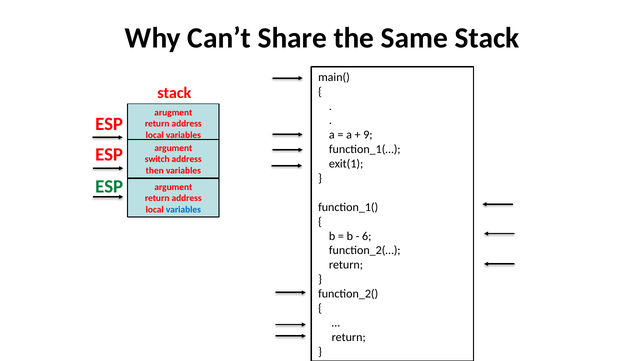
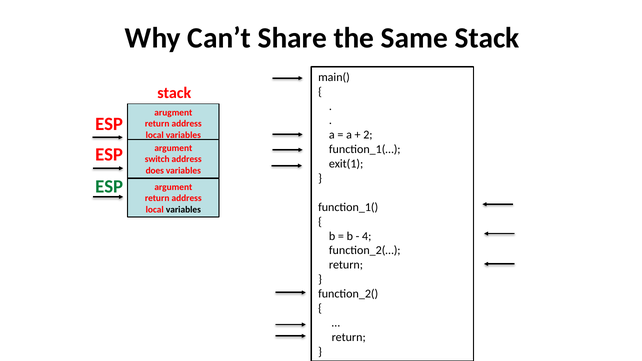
9: 9 -> 2
then: then -> does
variables at (183, 210) colour: blue -> black
6: 6 -> 4
